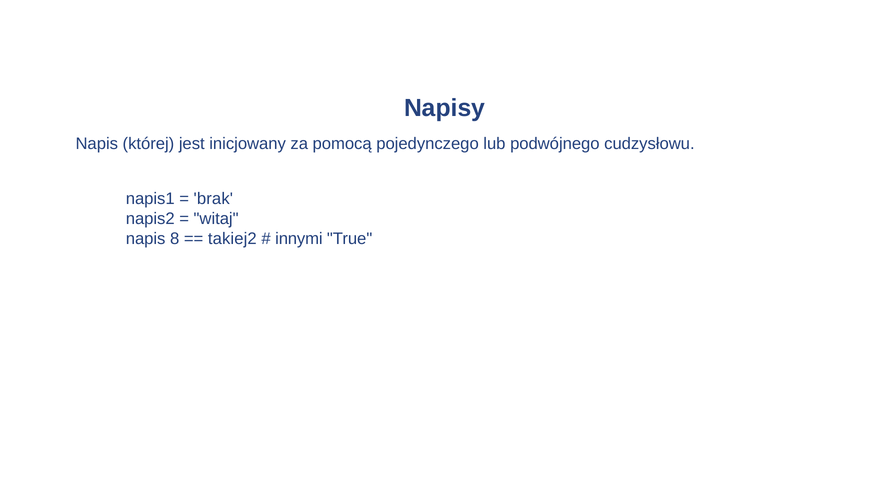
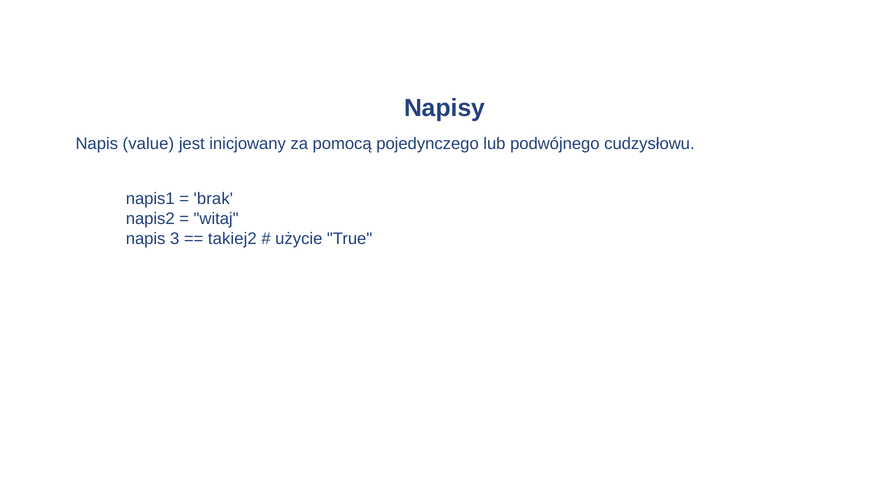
której: której -> value
8: 8 -> 3
innymi: innymi -> użycie
